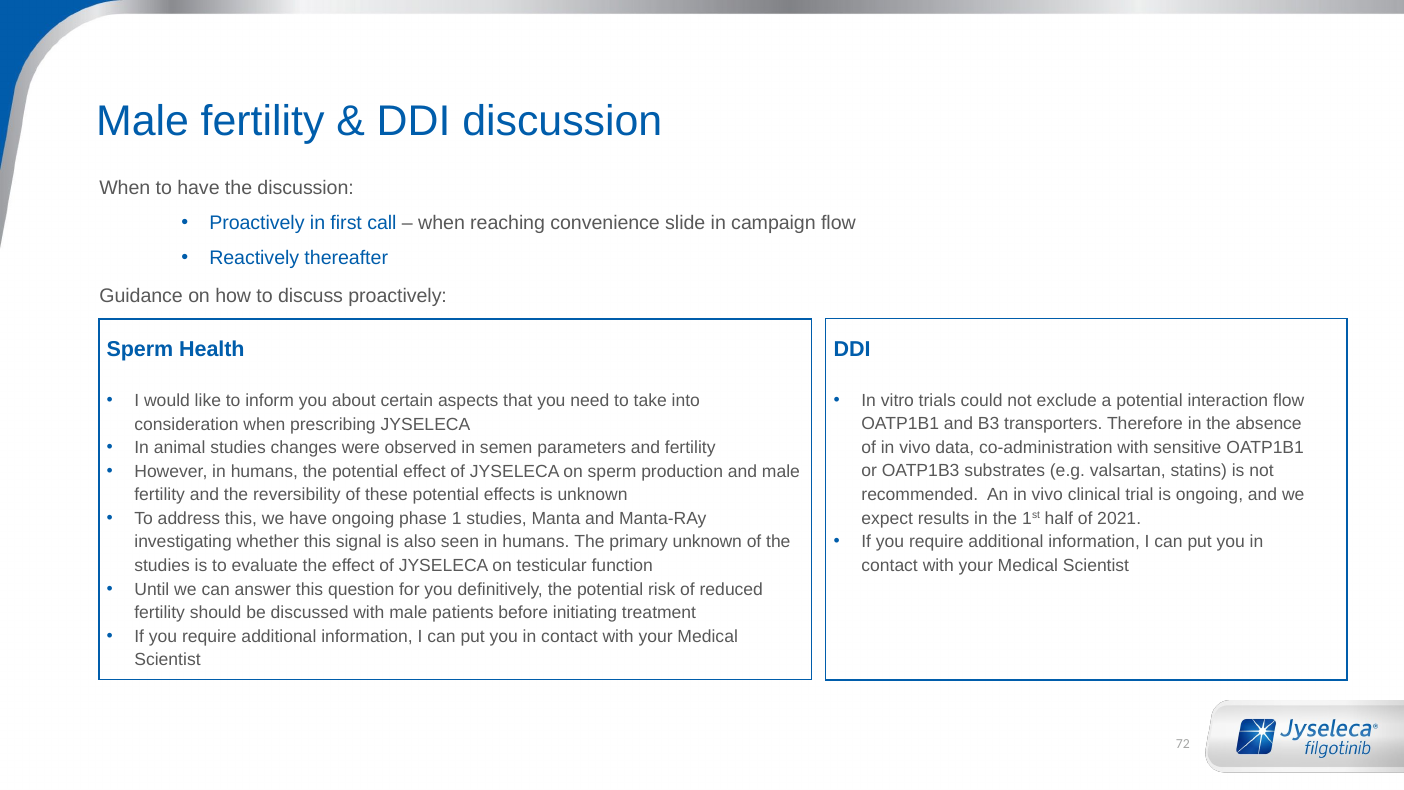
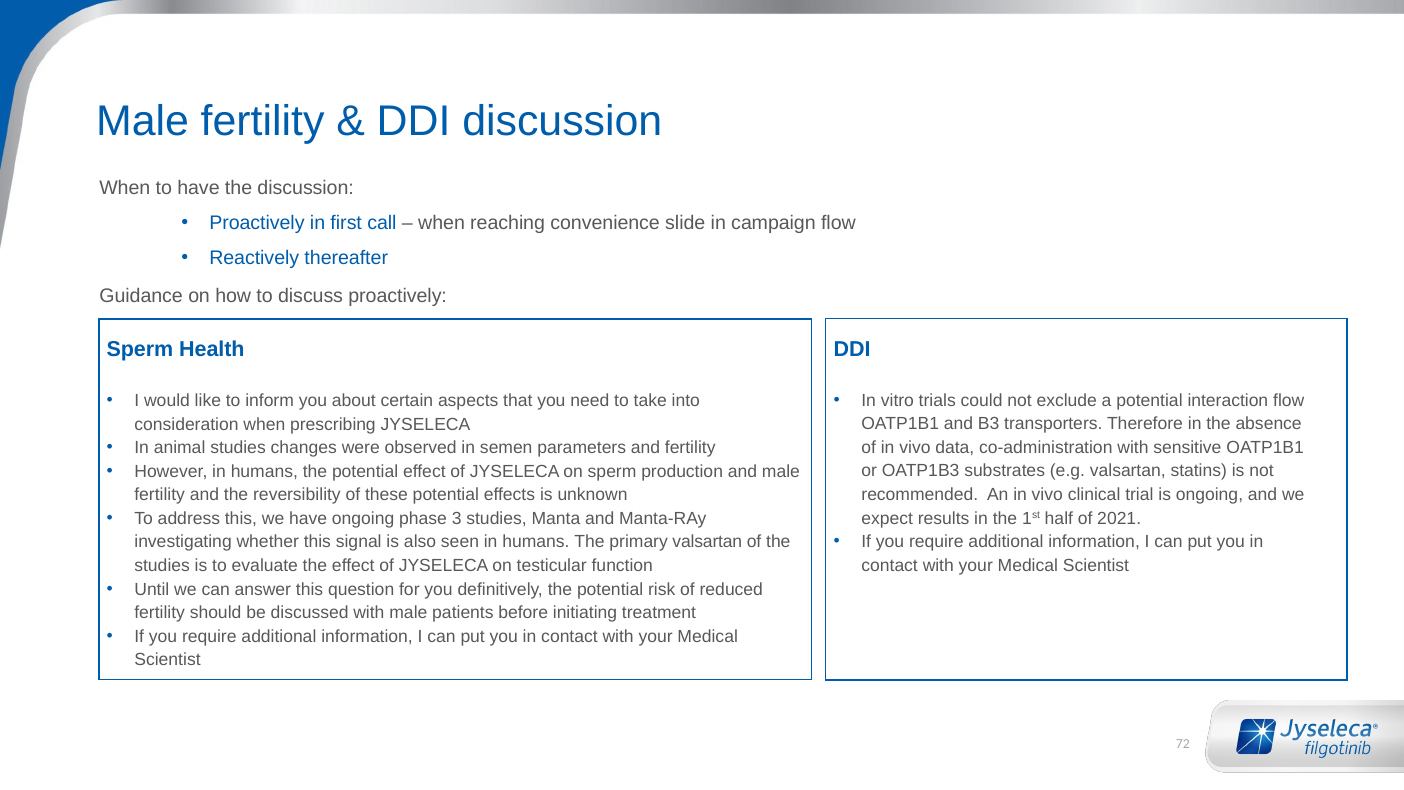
1: 1 -> 3
primary unknown: unknown -> valsartan
